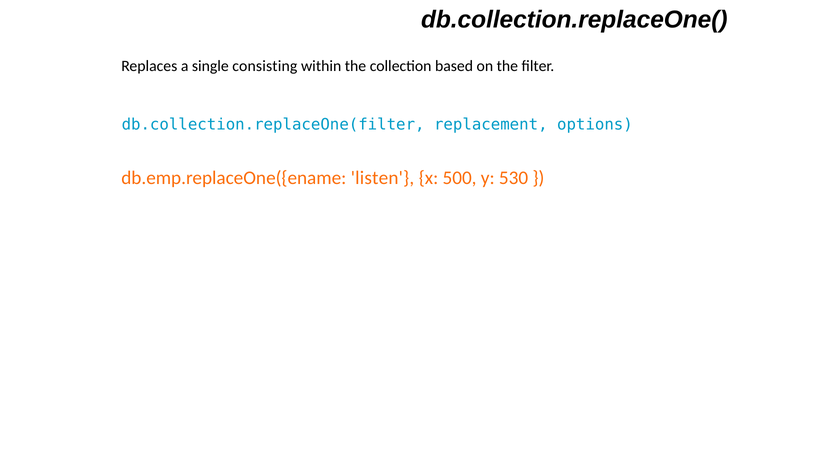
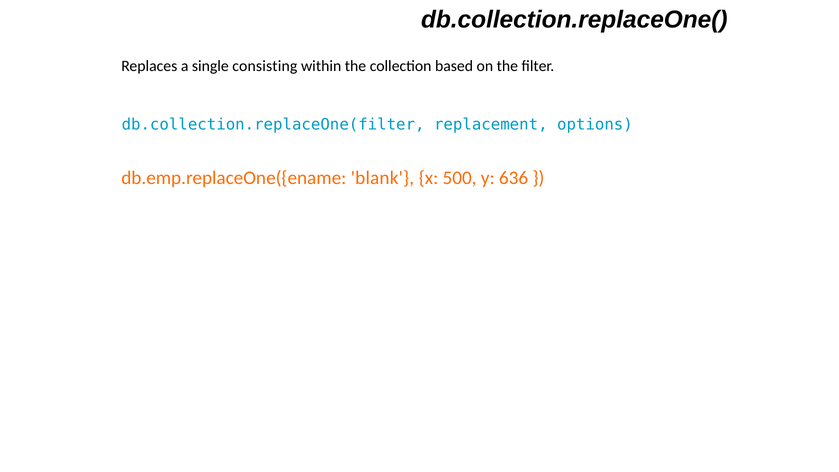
listen: listen -> blank
530: 530 -> 636
